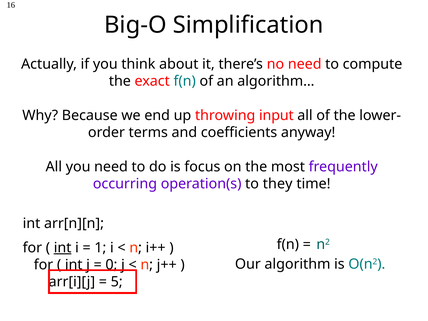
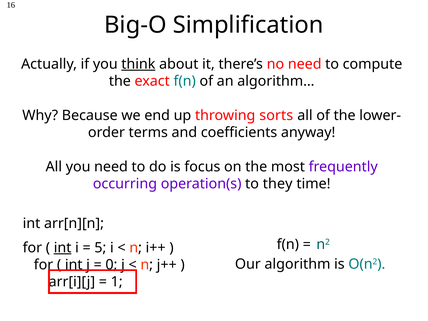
think underline: none -> present
input: input -> sorts
1: 1 -> 5
5: 5 -> 1
